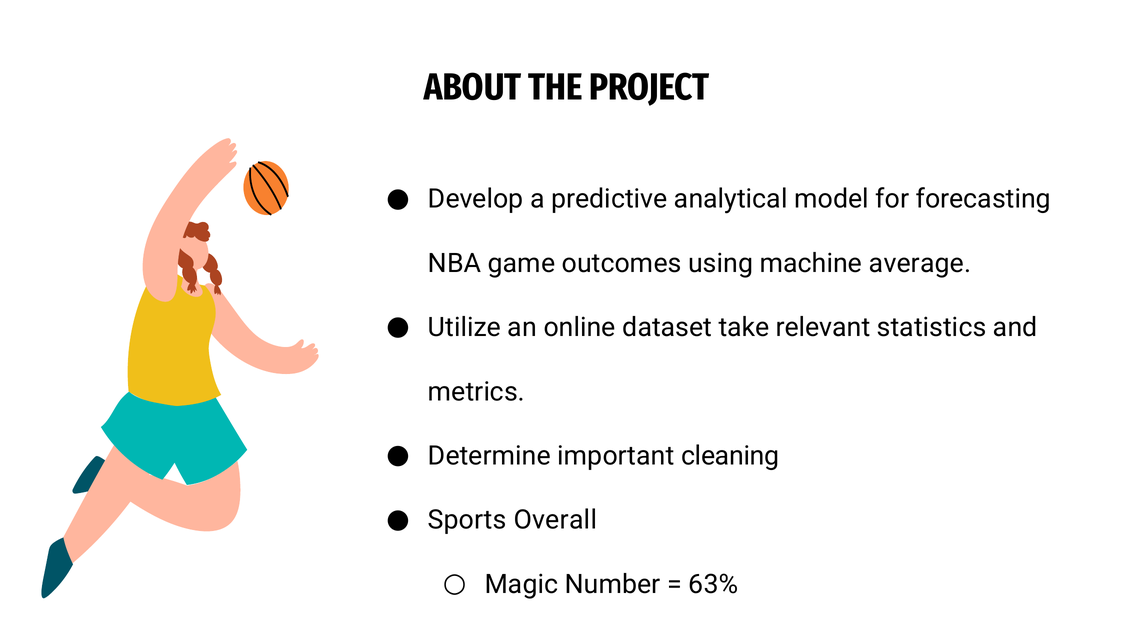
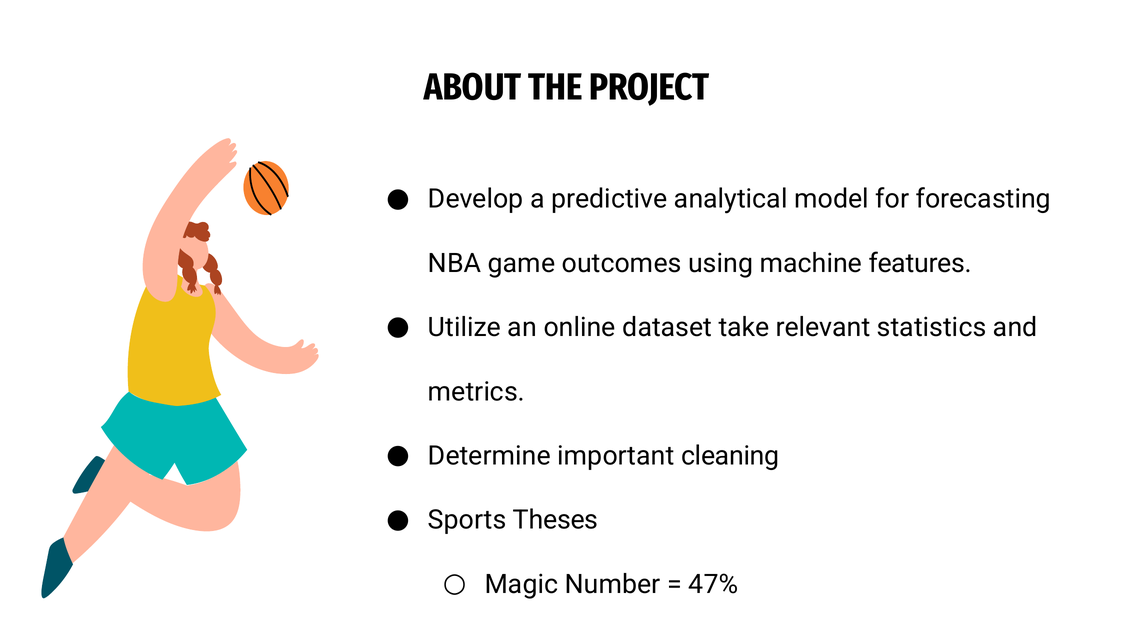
average: average -> features
Overall: Overall -> Theses
63%: 63% -> 47%
